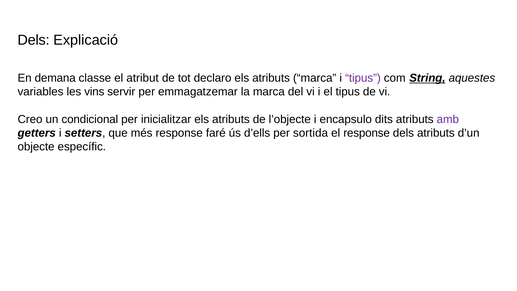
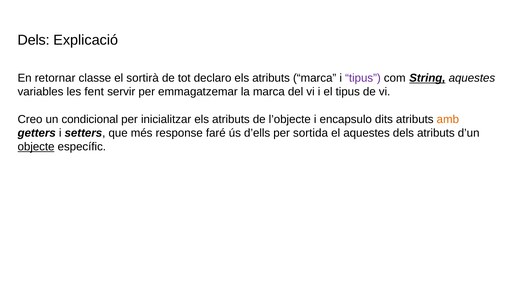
demana: demana -> retornar
atribut: atribut -> sortirà
vins: vins -> fent
amb colour: purple -> orange
el response: response -> aquestes
objecte underline: none -> present
